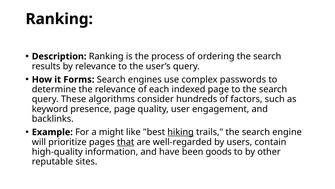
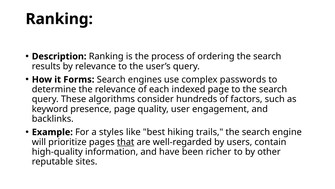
might: might -> styles
hiking underline: present -> none
goods: goods -> richer
